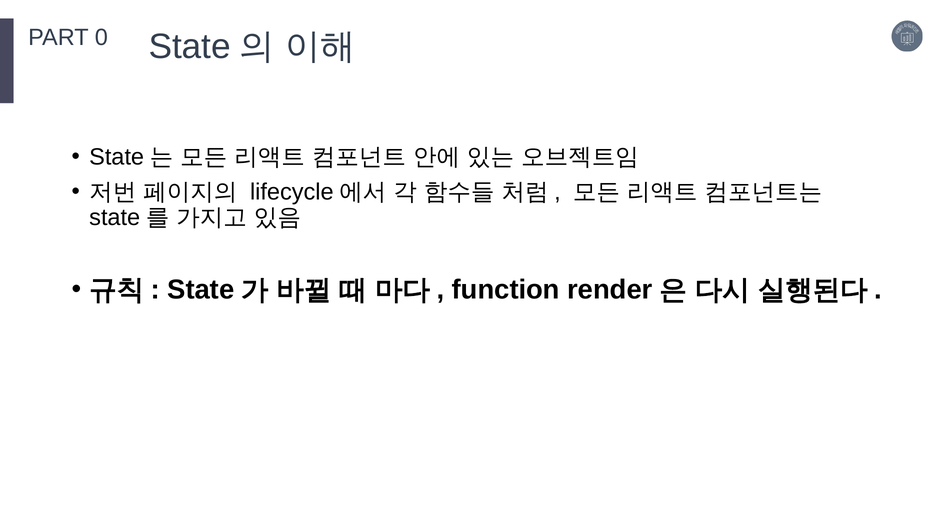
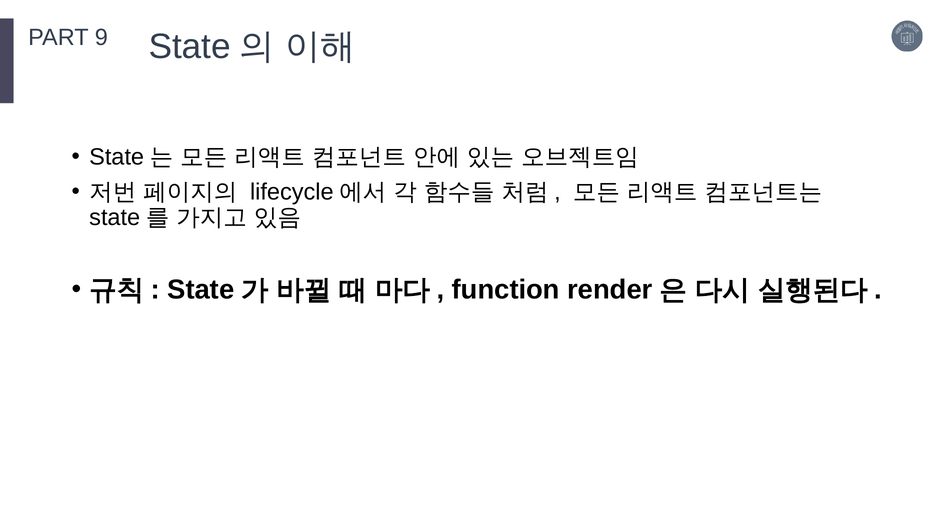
0: 0 -> 9
